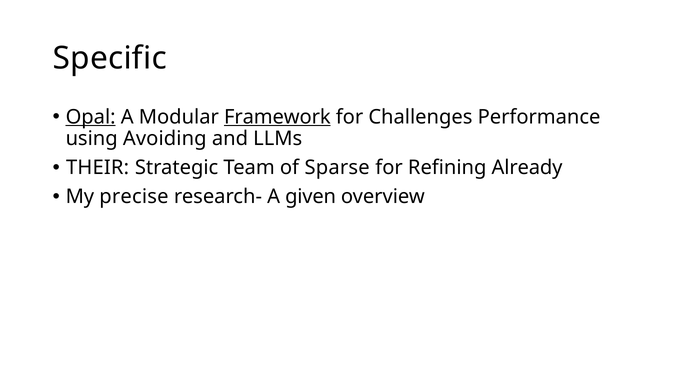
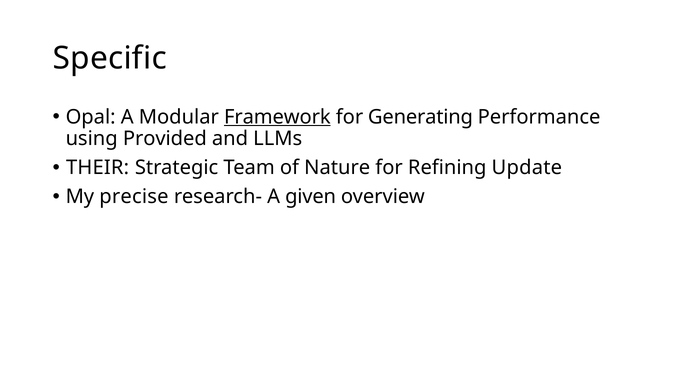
Opal underline: present -> none
Challenges: Challenges -> Generating
Avoiding: Avoiding -> Provided
Sparse: Sparse -> Nature
Already: Already -> Update
